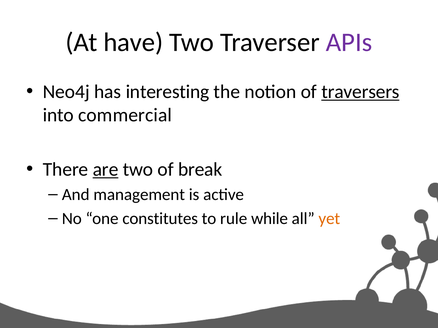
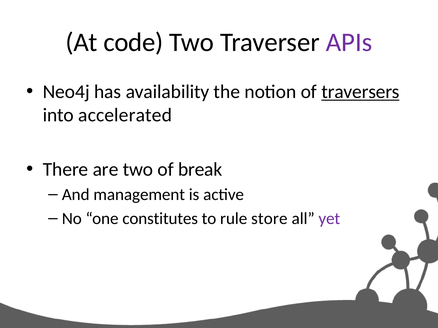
have: have -> code
interesting: interesting -> availability
commercial: commercial -> accelerated
are underline: present -> none
while: while -> store
yet colour: orange -> purple
